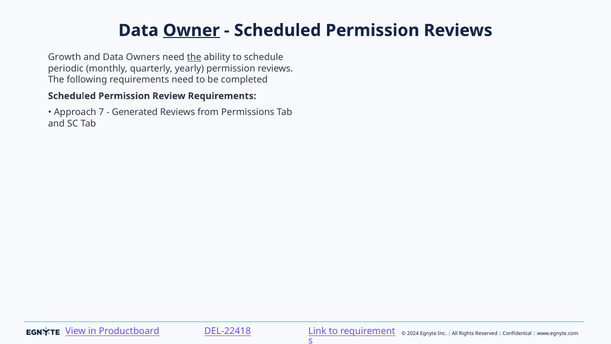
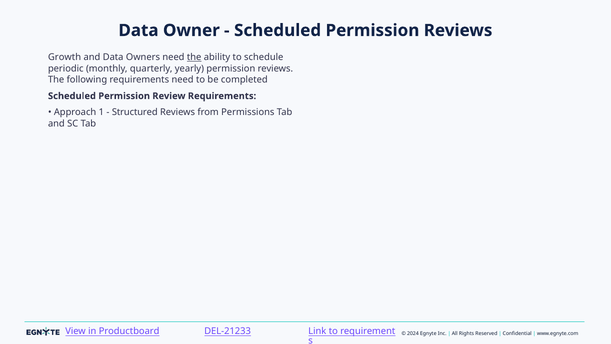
Owner underline: present -> none
7: 7 -> 1
Generated: Generated -> Structured
DEL-22418: DEL-22418 -> DEL-21233
